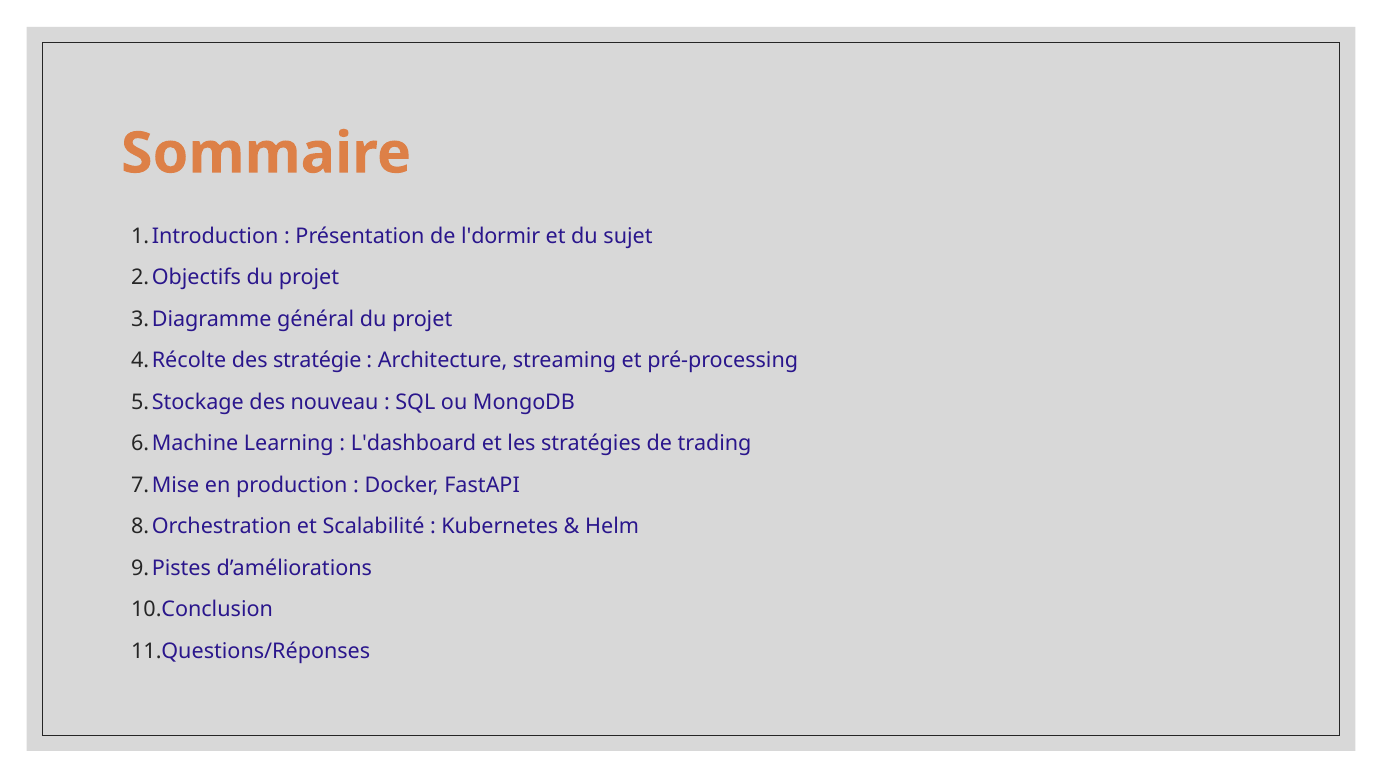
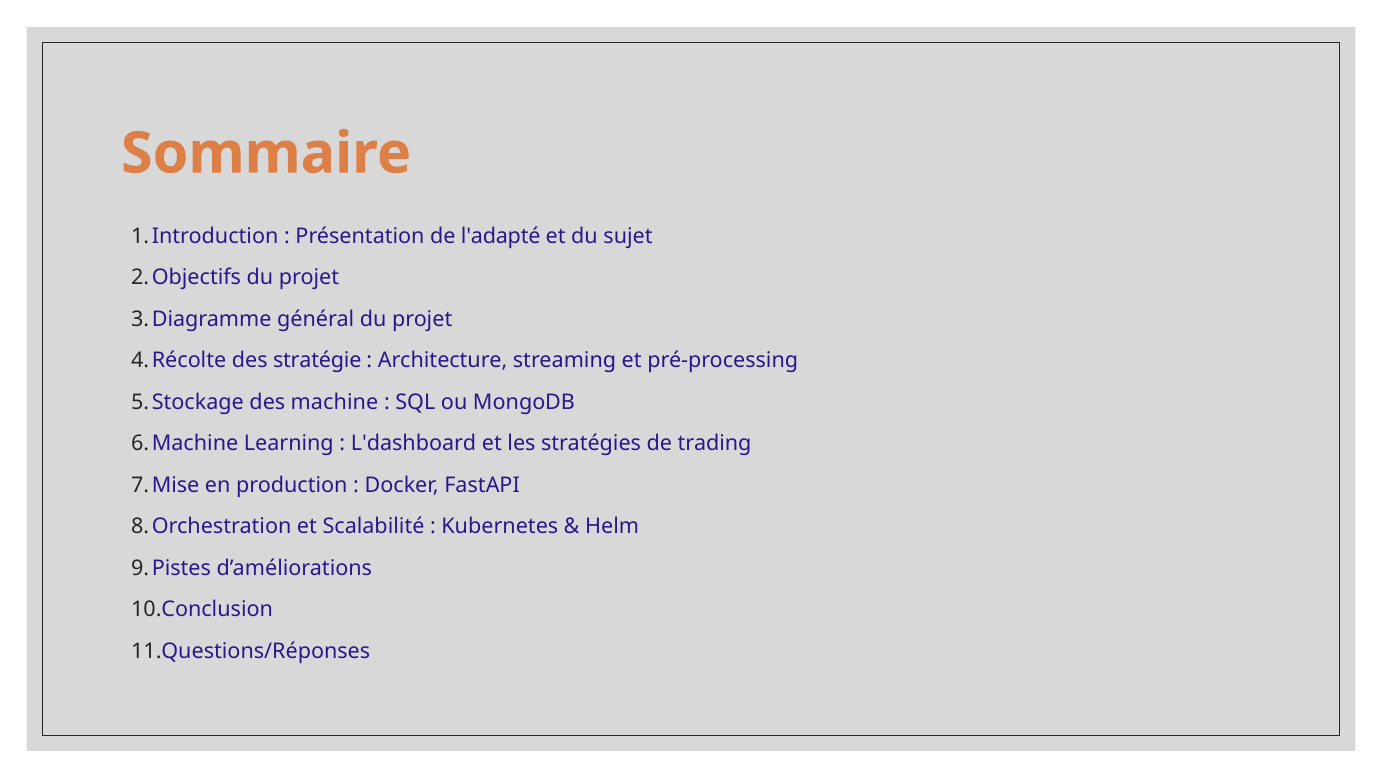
l'dormir: l'dormir -> l'adapté
nouveau: nouveau -> machine
